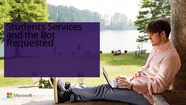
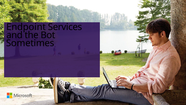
Students: Students -> Endpoint
Requested: Requested -> Sometimes
